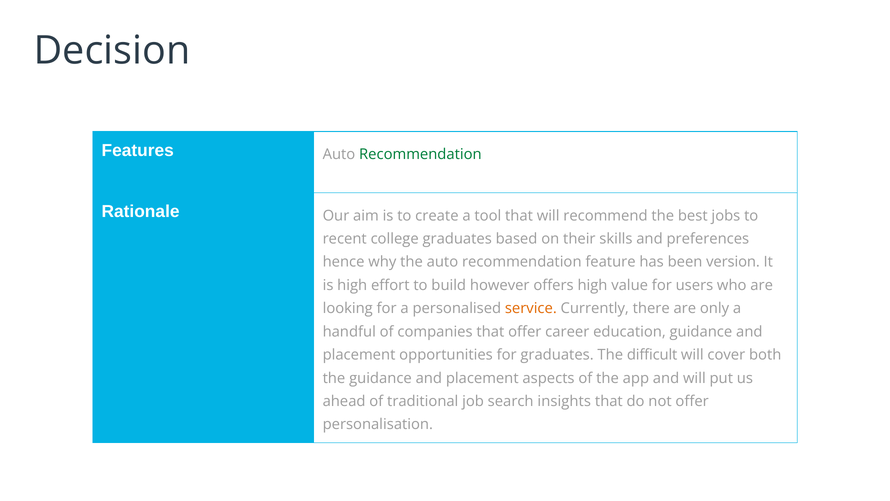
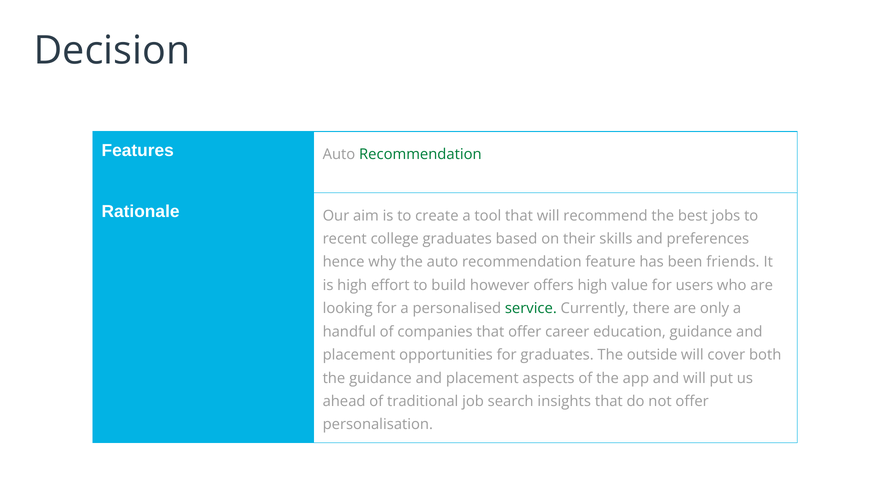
version: version -> friends
service colour: orange -> green
difficult: difficult -> outside
